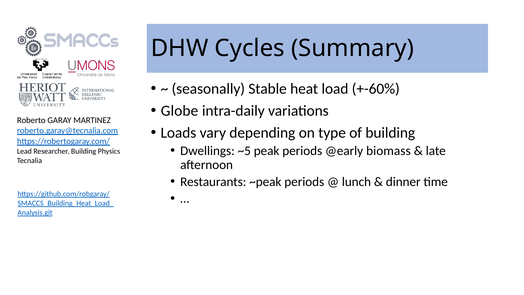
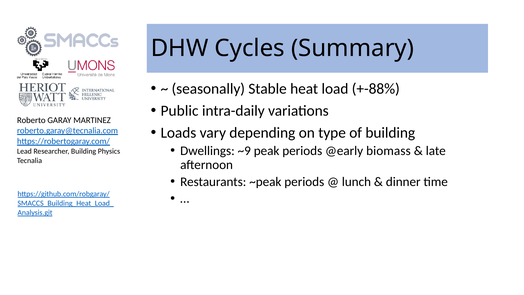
+-60%: +-60% -> +-88%
Globe: Globe -> Public
~5: ~5 -> ~9
